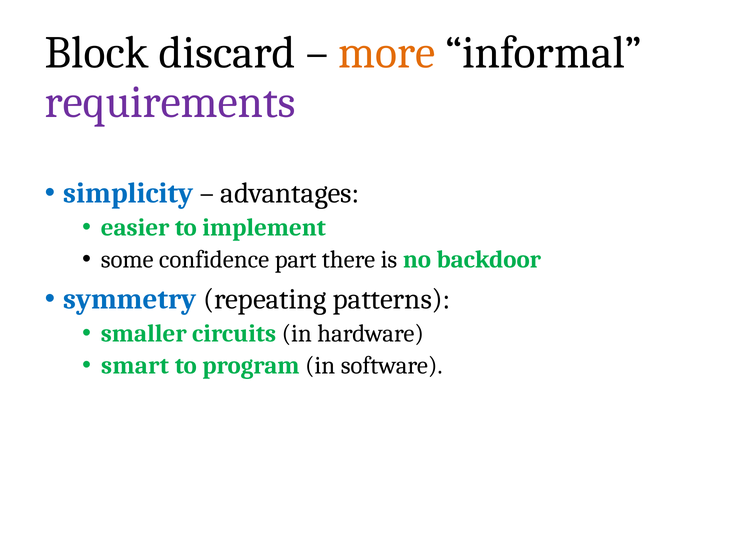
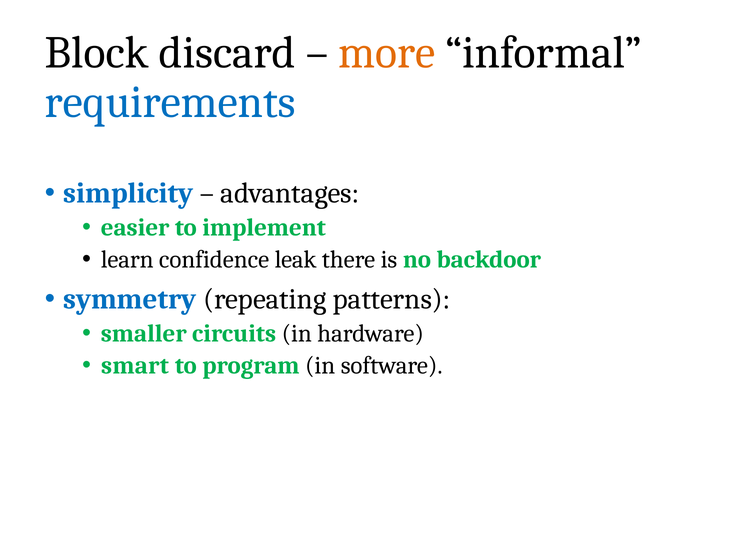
requirements colour: purple -> blue
some: some -> learn
part: part -> leak
